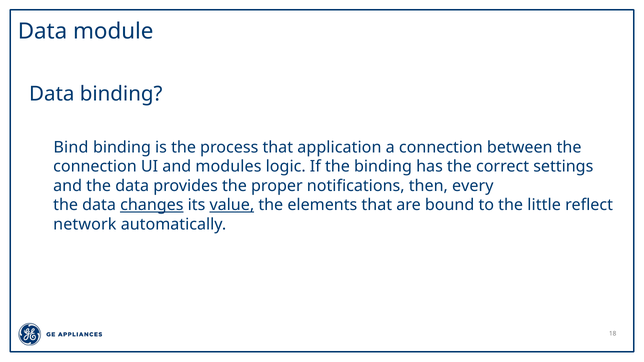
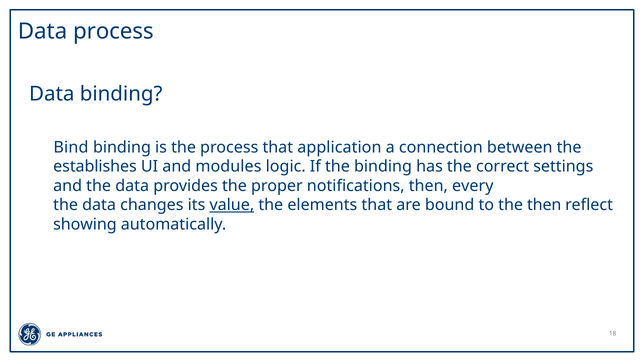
Data module: module -> process
connection at (95, 167): connection -> establishes
changes underline: present -> none
the little: little -> then
network: network -> showing
